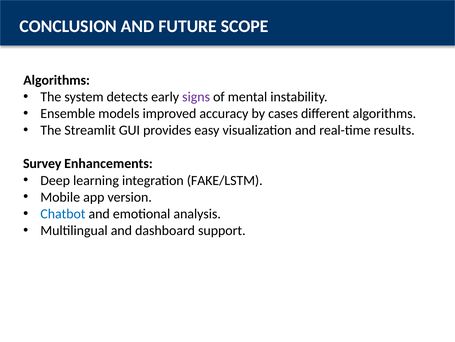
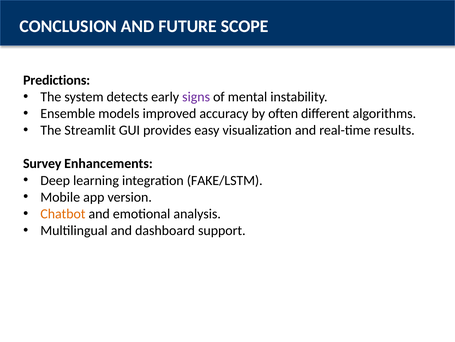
Algorithms at (57, 80): Algorithms -> Predictions
cases: cases -> often
Chatbot colour: blue -> orange
